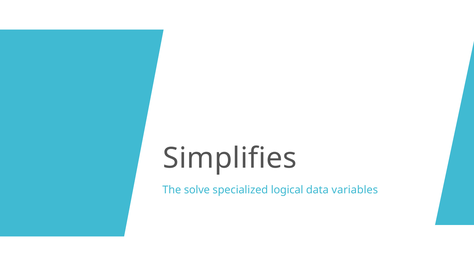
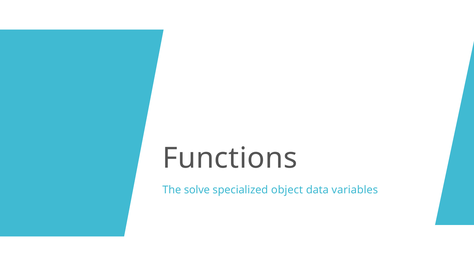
Simplifies: Simplifies -> Functions
logical: logical -> object
